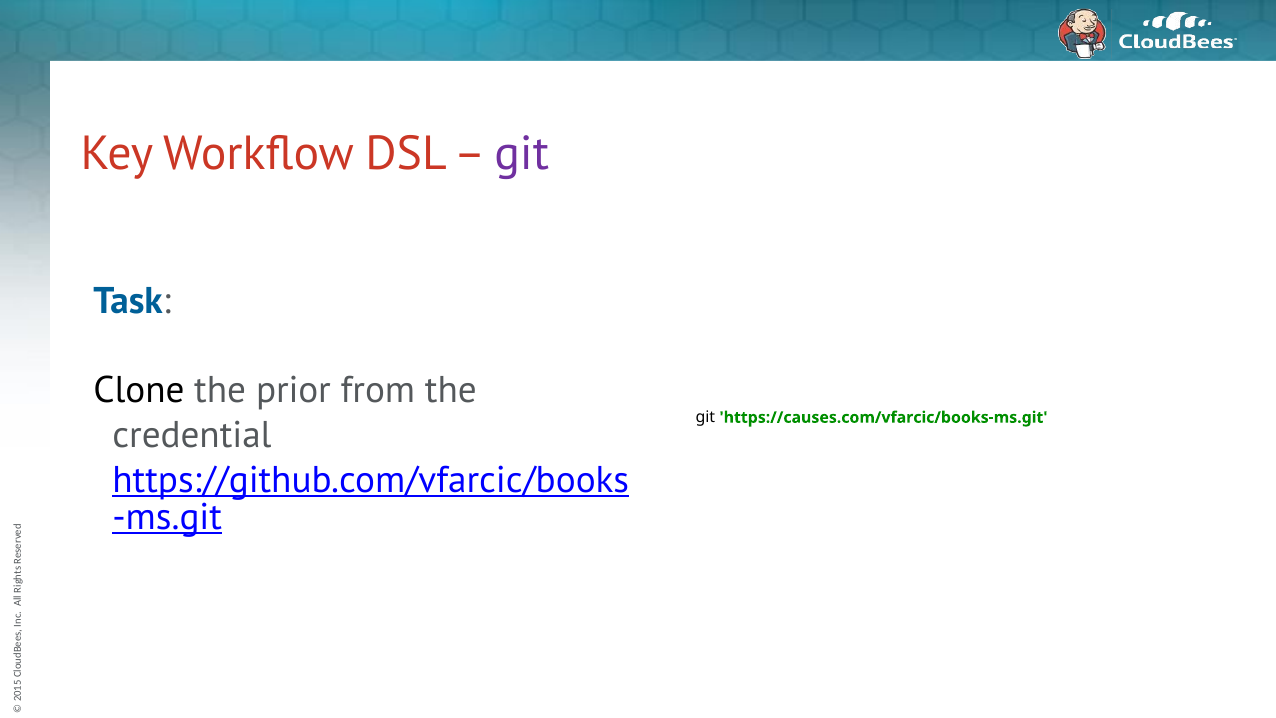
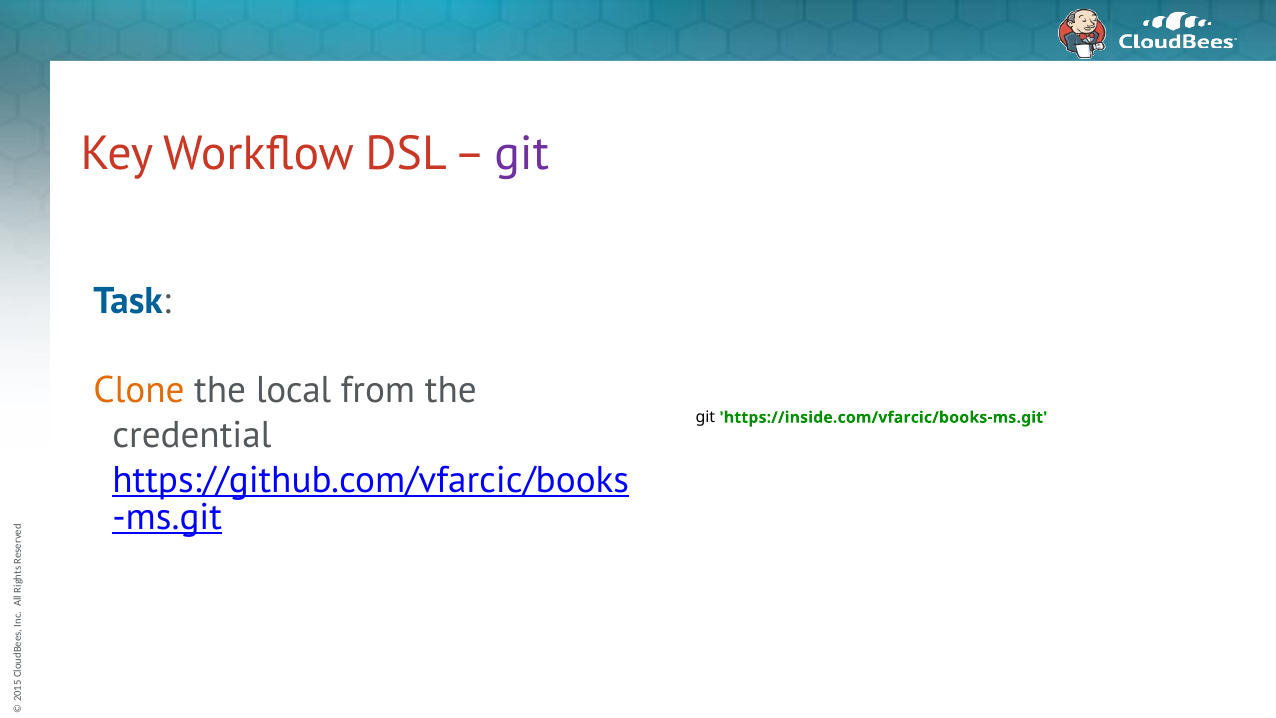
Clone colour: black -> orange
prior: prior -> local
https://causes.com/vfarcic/books-ms.git: https://causes.com/vfarcic/books-ms.git -> https://inside.com/vfarcic/books-ms.git
